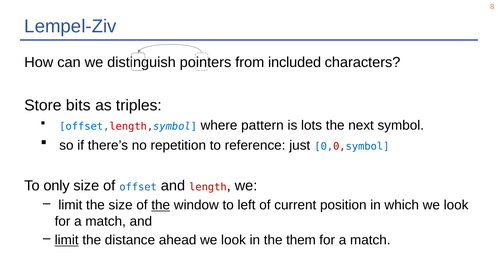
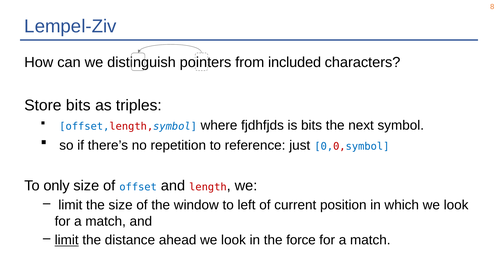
pattern: pattern -> fjdhfjds
is lots: lots -> bits
the at (161, 205) underline: present -> none
them: them -> force
